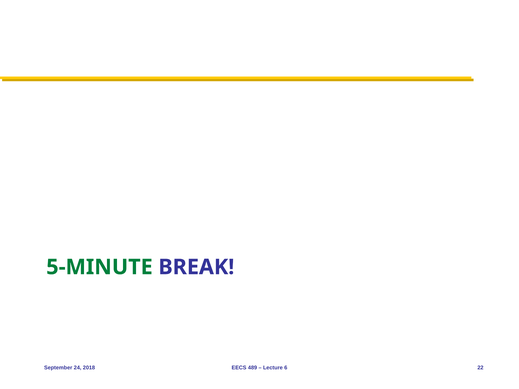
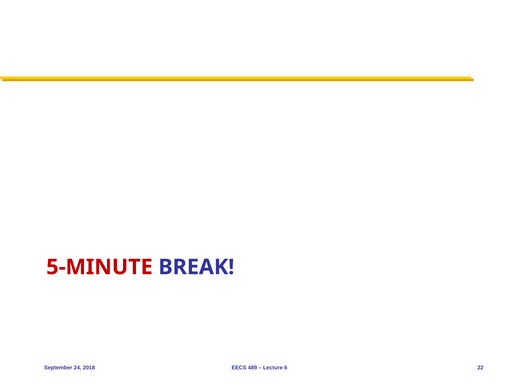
5-MINUTE colour: green -> red
